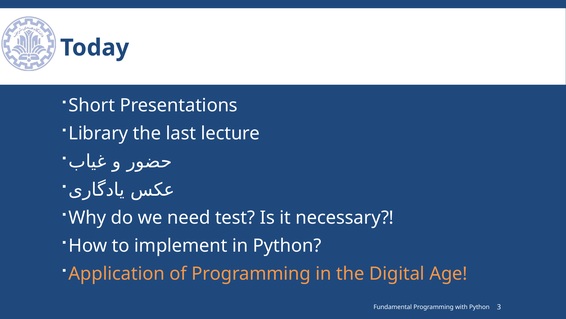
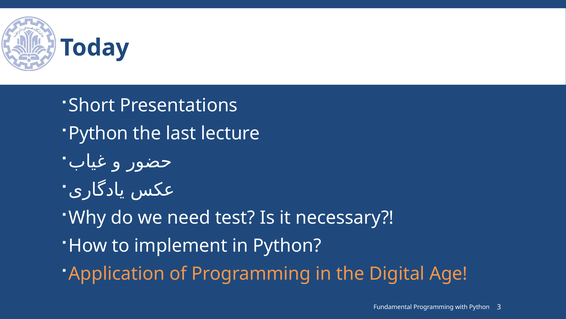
Library at (98, 133): Library -> Python
